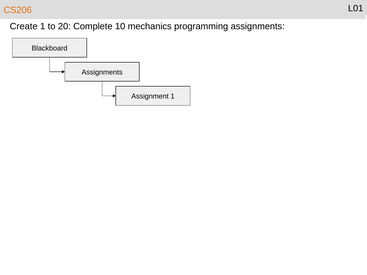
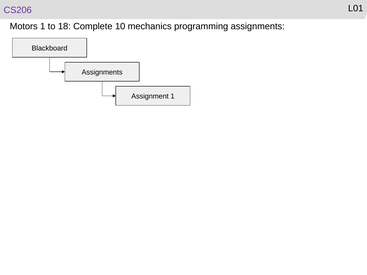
CS206 colour: orange -> purple
Create: Create -> Motors
20: 20 -> 18
